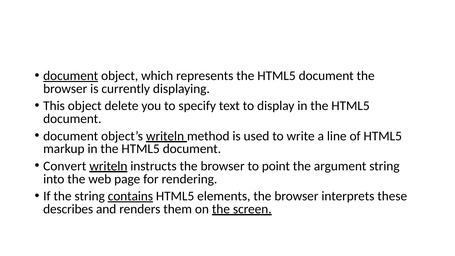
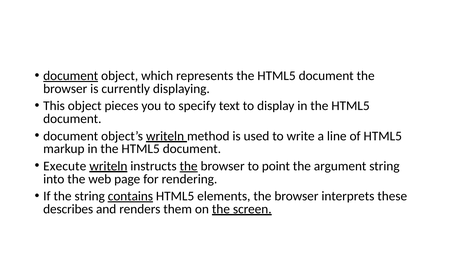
delete: delete -> pieces
Convert: Convert -> Execute
the at (189, 166) underline: none -> present
